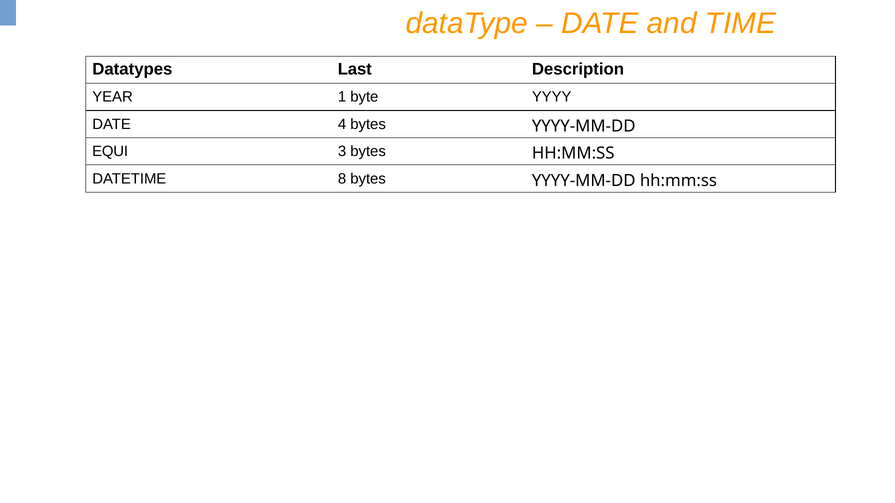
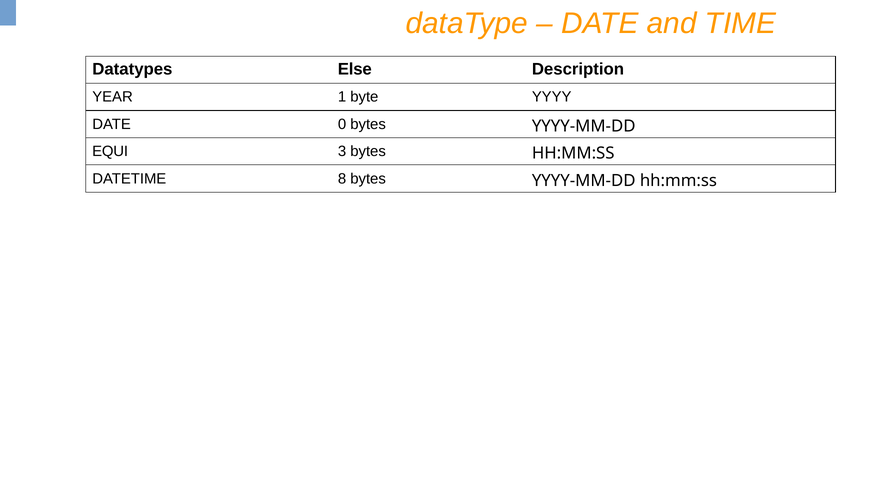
Last: Last -> Else
4: 4 -> 0
